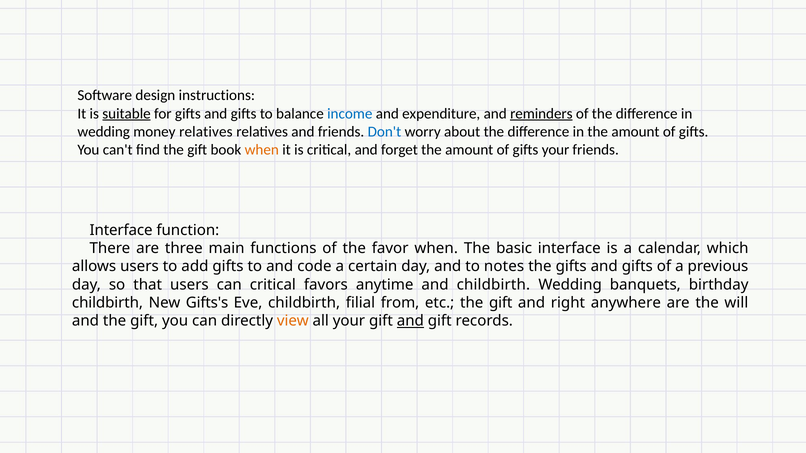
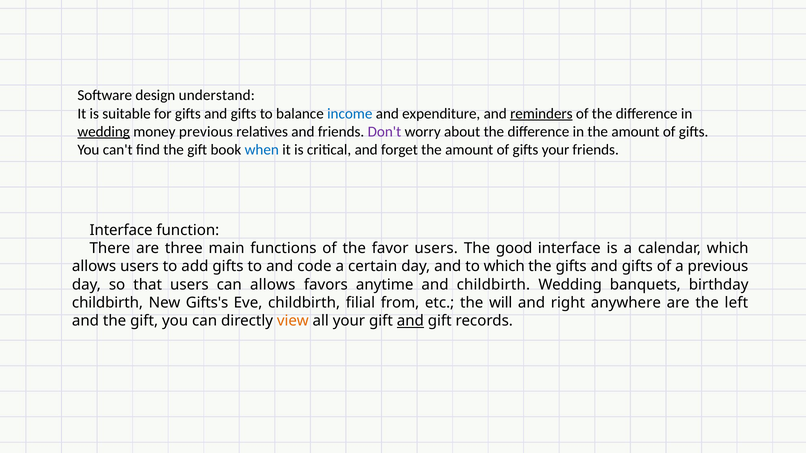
instructions: instructions -> understand
suitable underline: present -> none
wedding at (104, 132) underline: none -> present
money relatives: relatives -> previous
Don't colour: blue -> purple
when at (262, 150) colour: orange -> blue
favor when: when -> users
basic: basic -> good
to notes: notes -> which
can critical: critical -> allows
etc the gift: gift -> will
will: will -> left
